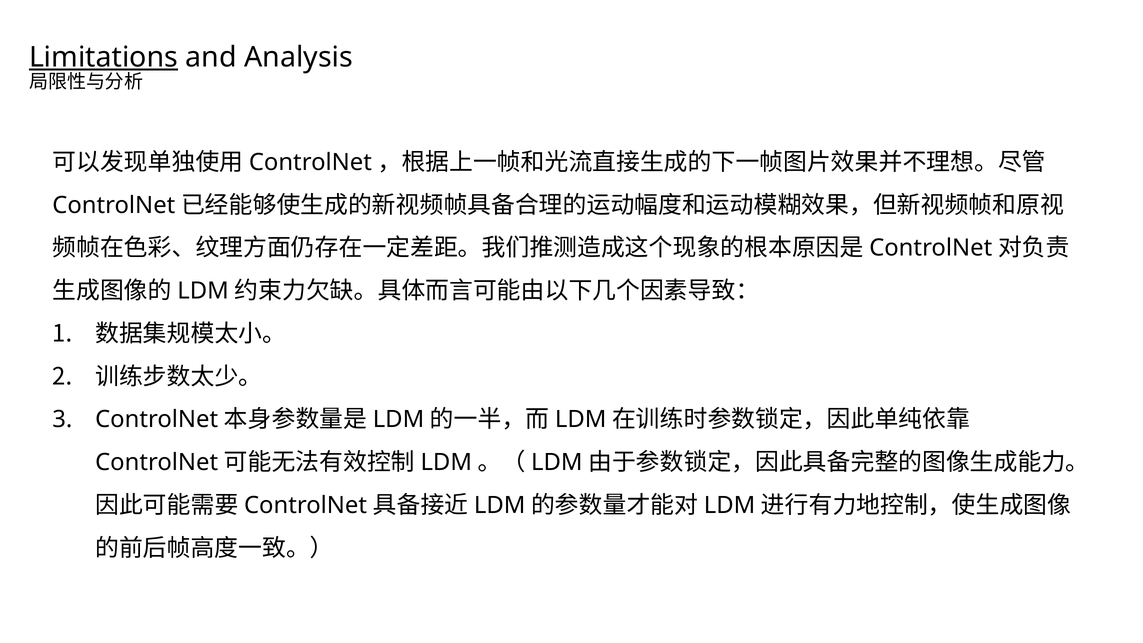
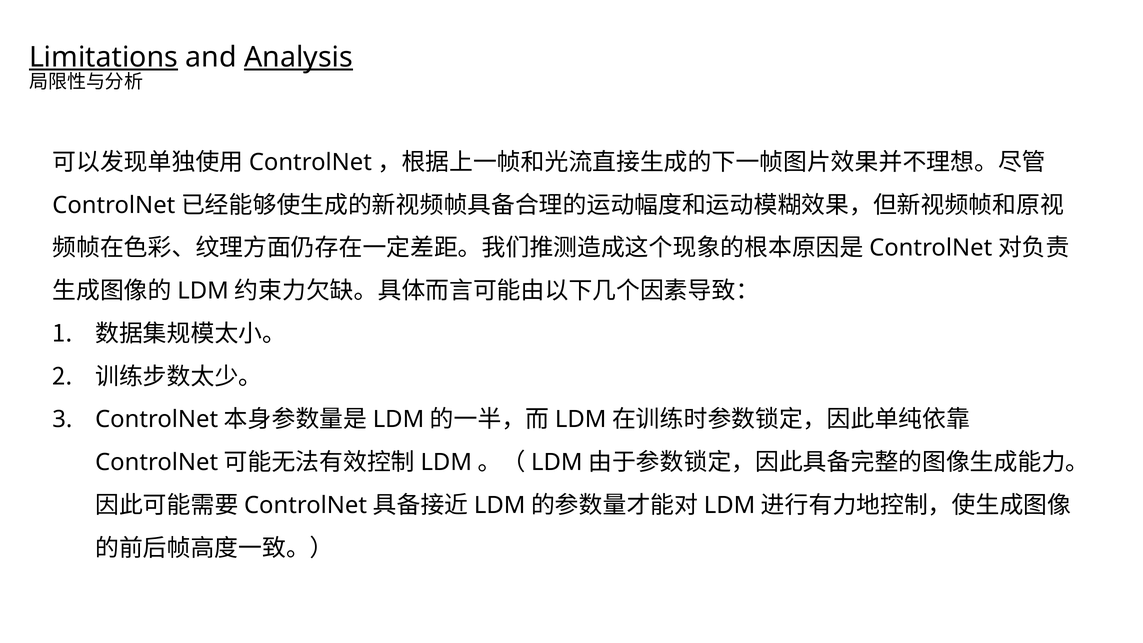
Analysis underline: none -> present
